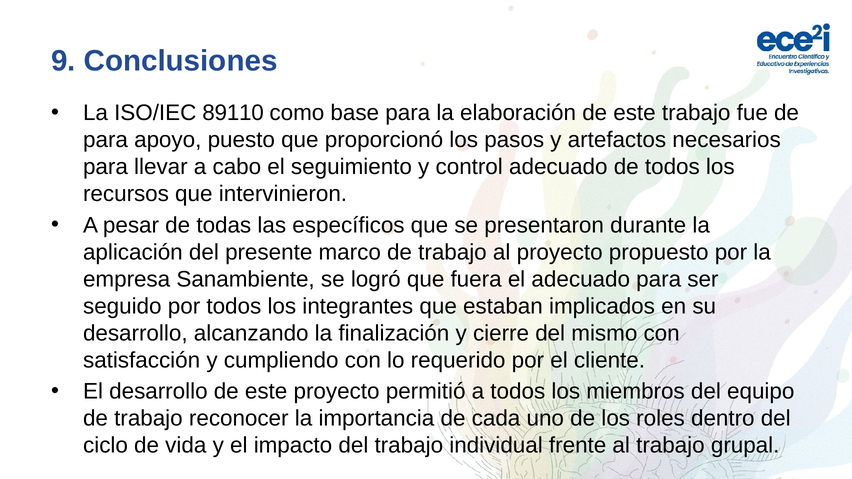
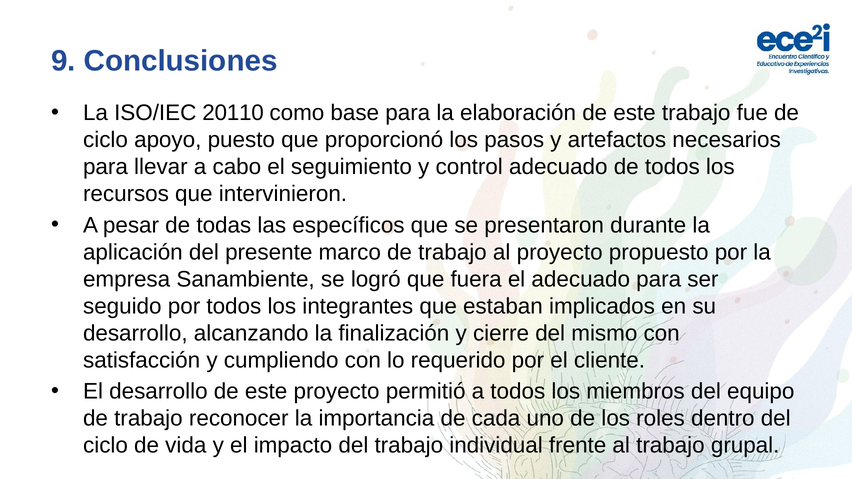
89110: 89110 -> 20110
para at (106, 140): para -> ciclo
